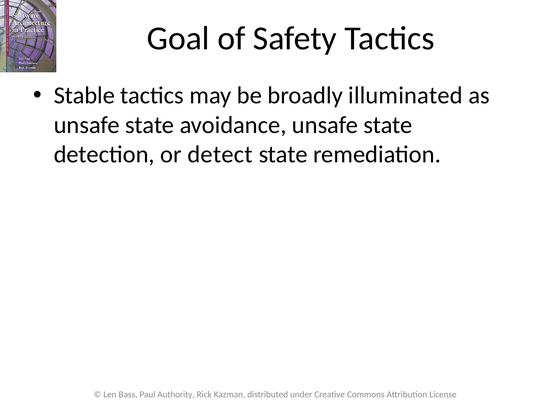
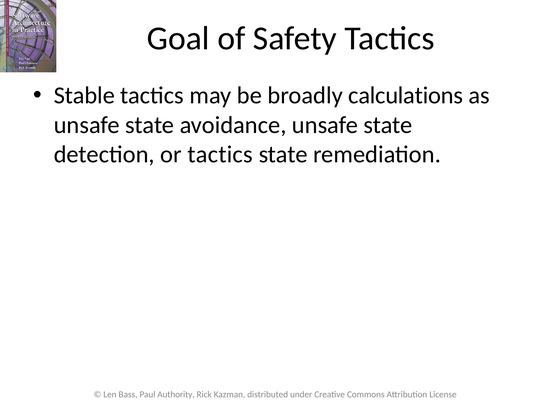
illuminated: illuminated -> calculations
or detect: detect -> tactics
